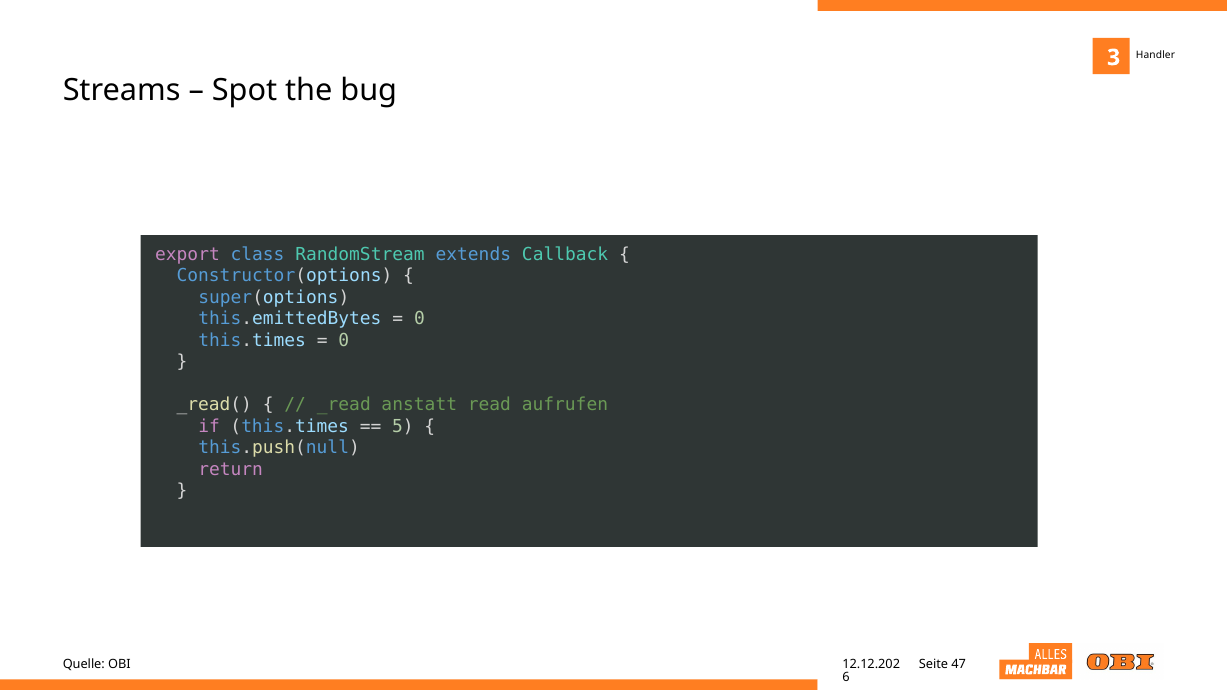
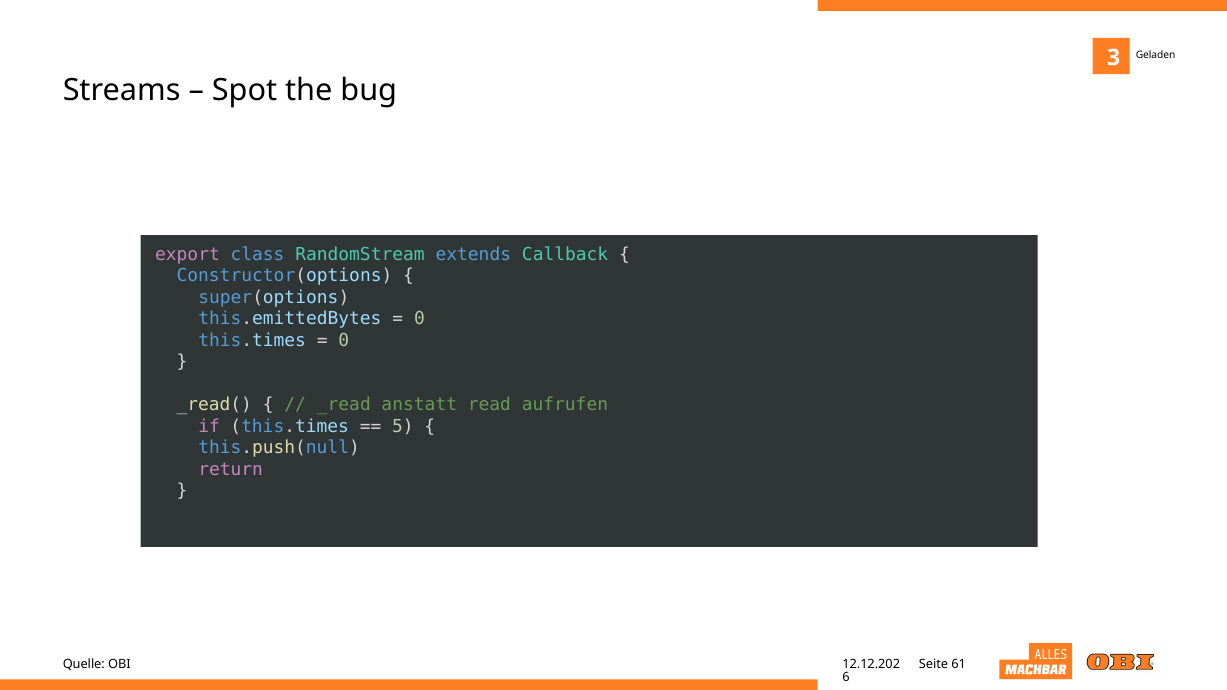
Handler: Handler -> Geladen
47: 47 -> 61
